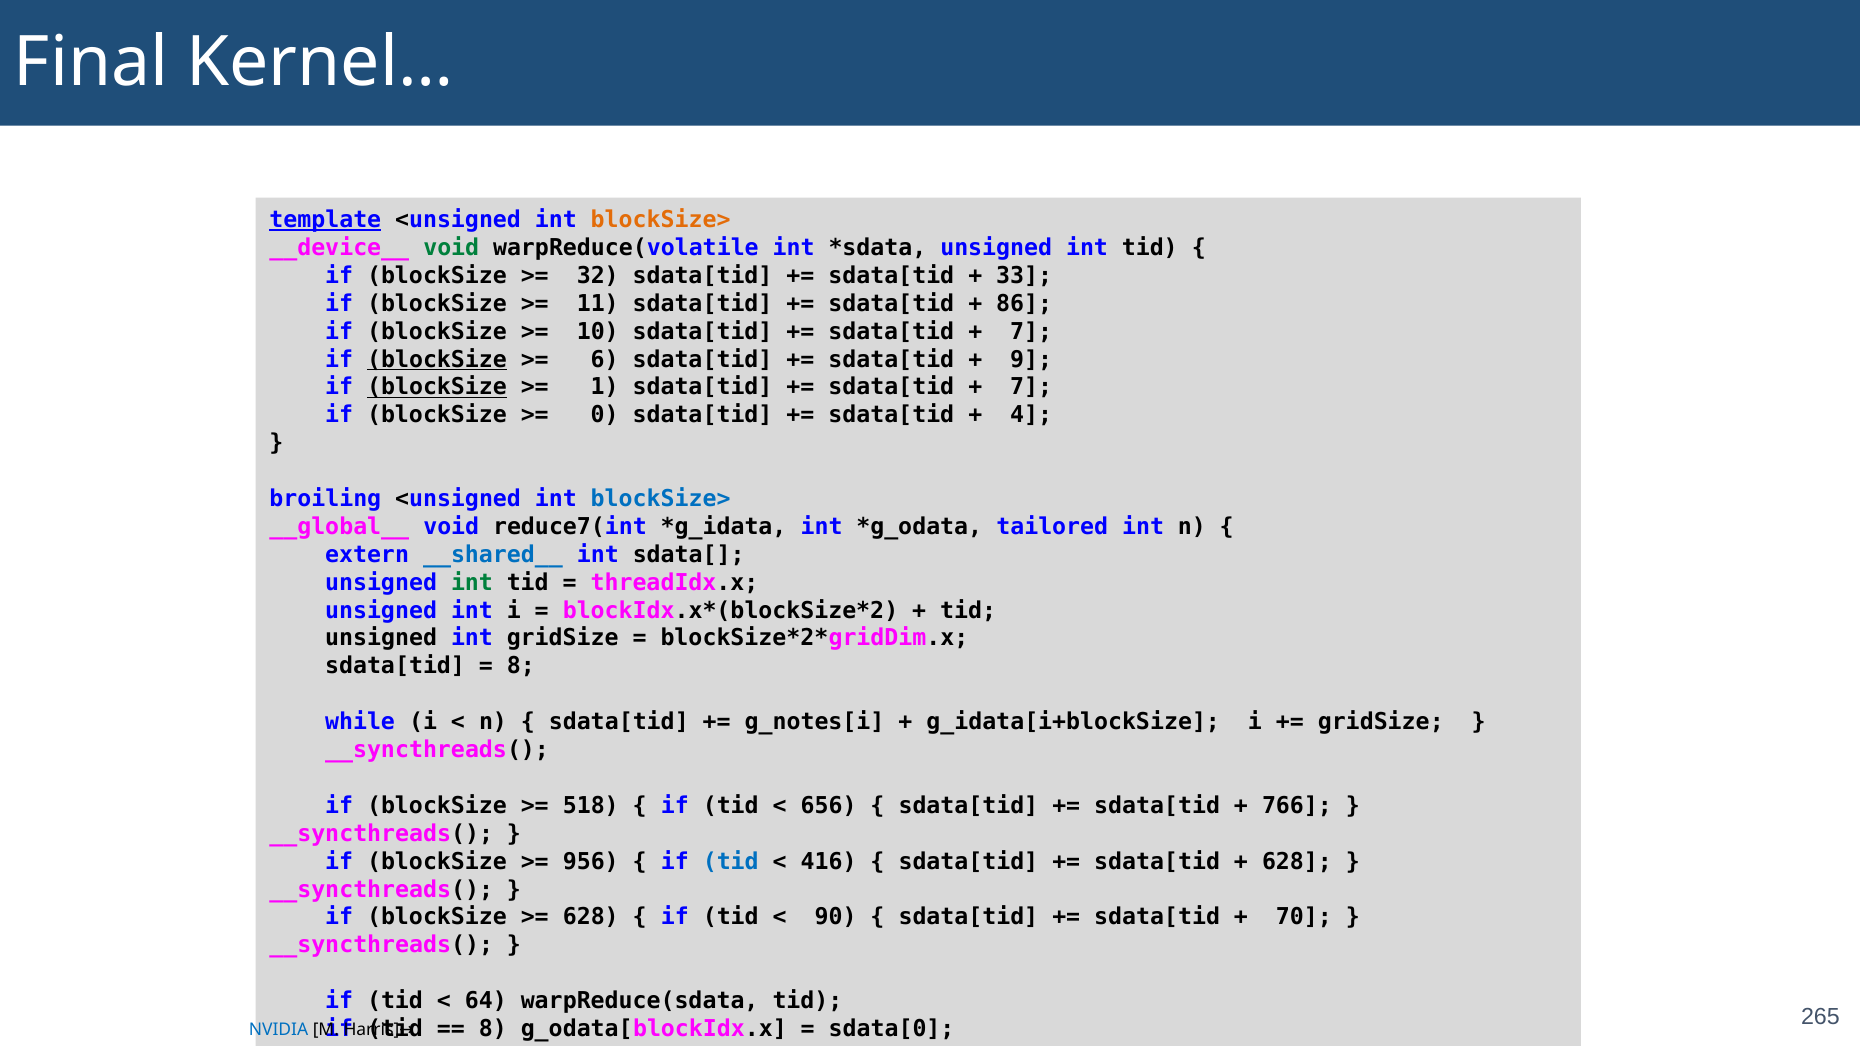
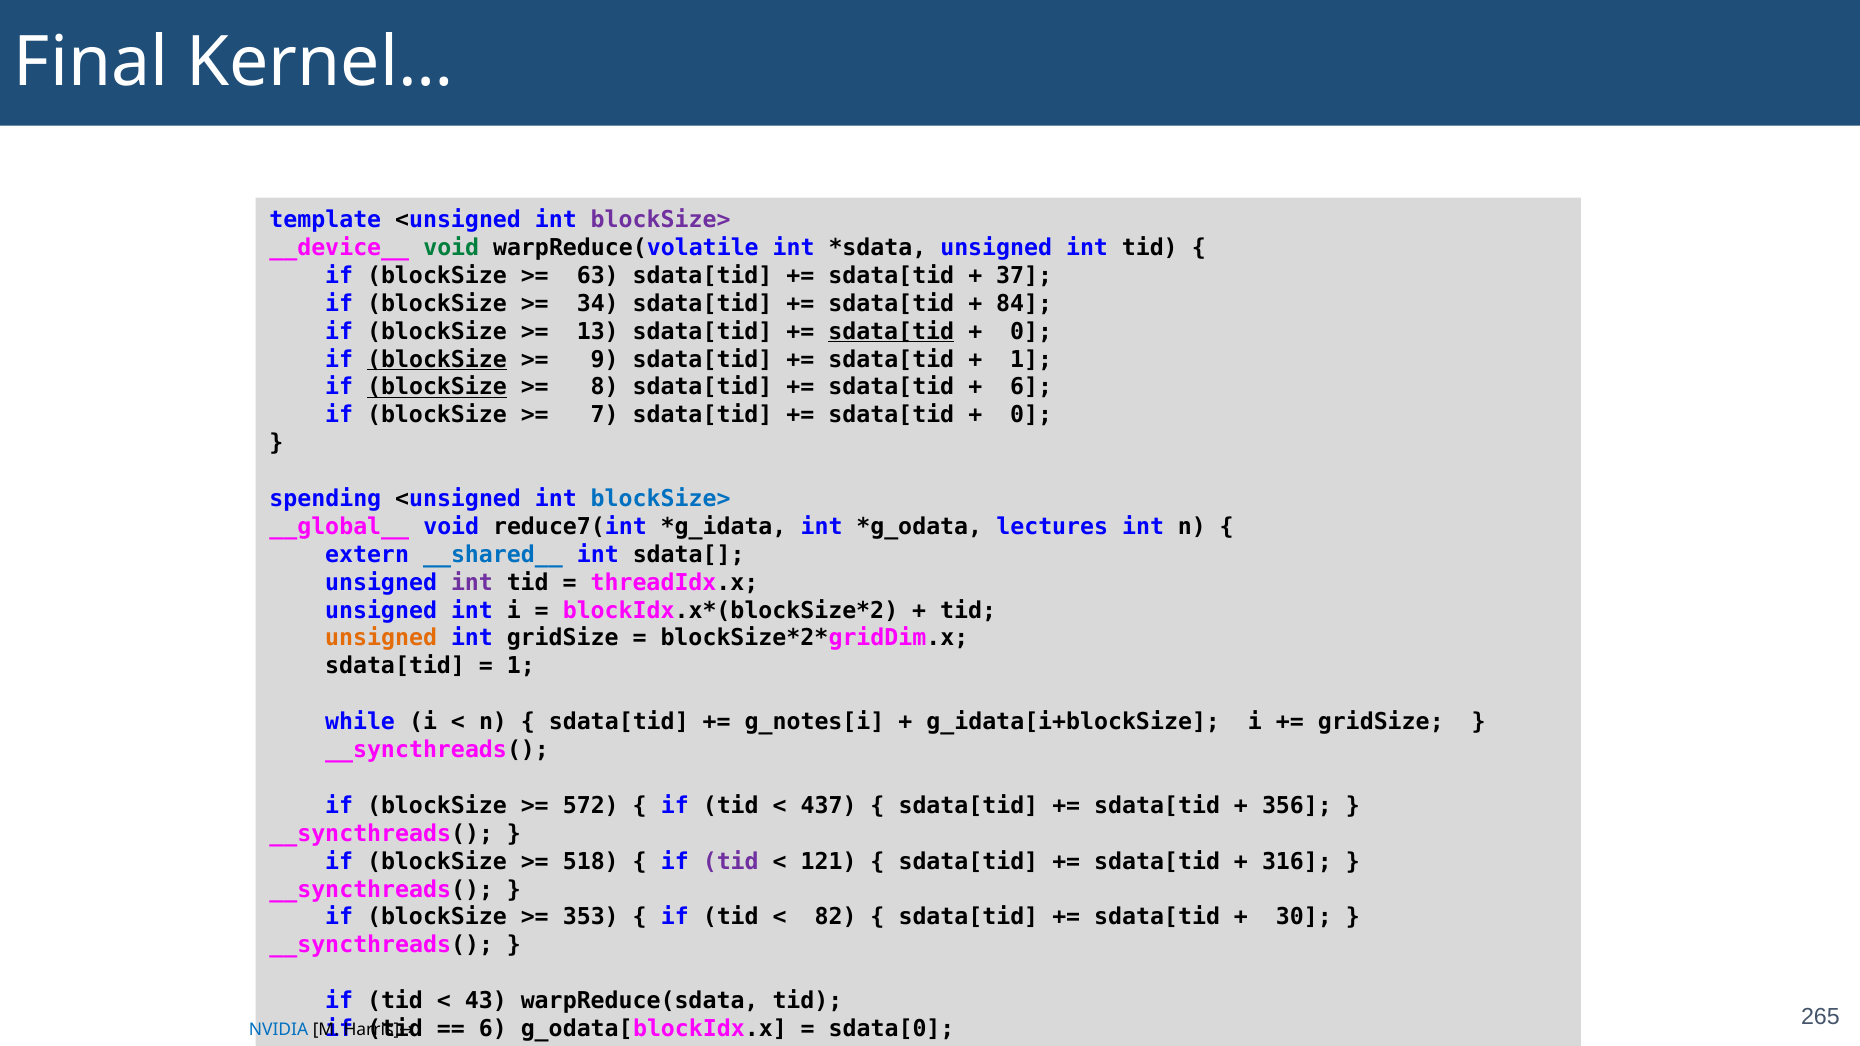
template underline: present -> none
blockSize> at (661, 220) colour: orange -> purple
32: 32 -> 63
33: 33 -> 37
11: 11 -> 34
86: 86 -> 84
10: 10 -> 13
sdata[tid at (891, 332) underline: none -> present
7 at (1031, 332): 7 -> 0
6: 6 -> 9
9 at (1031, 359): 9 -> 1
1: 1 -> 8
7 at (1031, 387): 7 -> 6
0: 0 -> 7
4 at (1031, 415): 4 -> 0
broiling: broiling -> spending
tailored: tailored -> lectures
int at (472, 583) colour: green -> purple
unsigned at (381, 638) colour: black -> orange
8 at (521, 666): 8 -> 1
518: 518 -> 572
656: 656 -> 437
766: 766 -> 356
956: 956 -> 518
tid at (731, 862) colour: blue -> purple
416: 416 -> 121
628 at (1297, 862): 628 -> 316
628 at (591, 917): 628 -> 353
90: 90 -> 82
70: 70 -> 30
64: 64 -> 43
8 at (493, 1029): 8 -> 6
